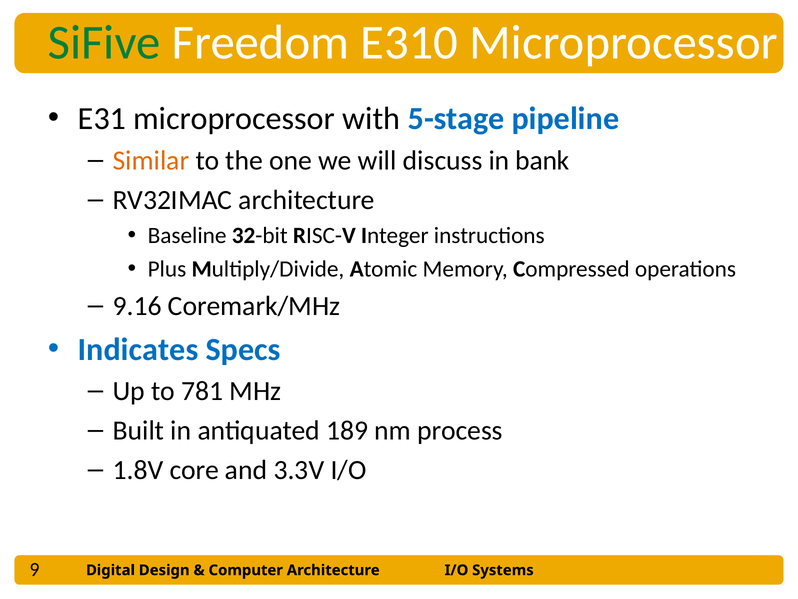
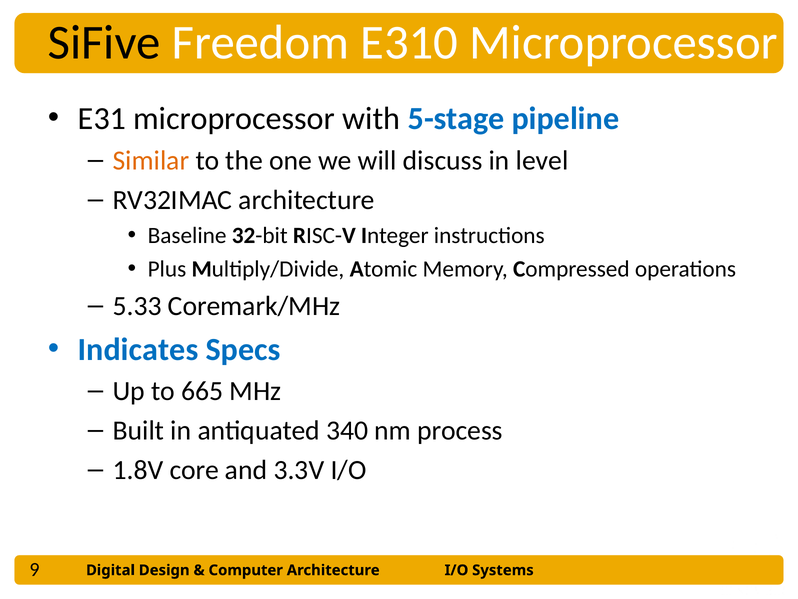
SiFive colour: green -> black
bank: bank -> level
9.16: 9.16 -> 5.33
781: 781 -> 665
189: 189 -> 340
